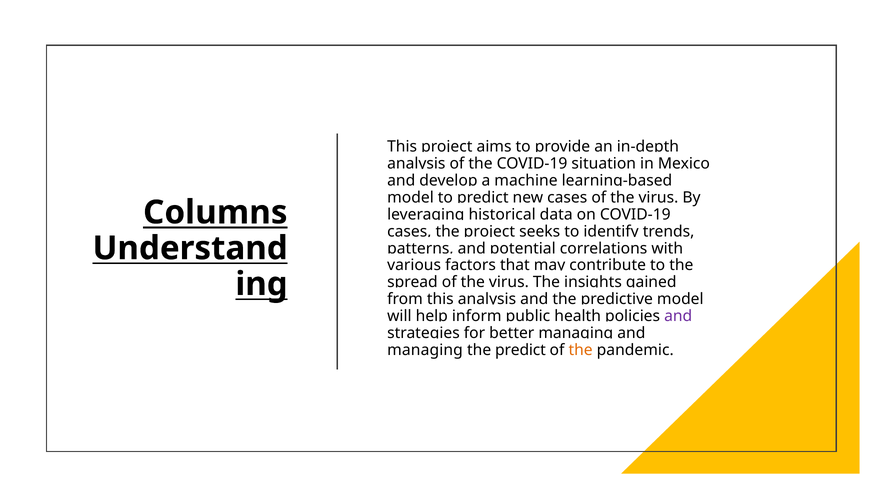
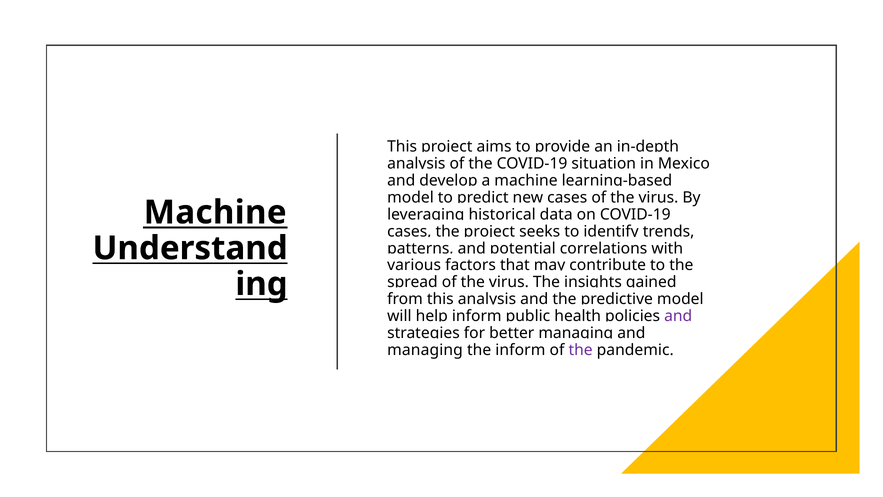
Columns at (215, 212): Columns -> Machine
the predict: predict -> inform
the at (581, 350) colour: orange -> purple
